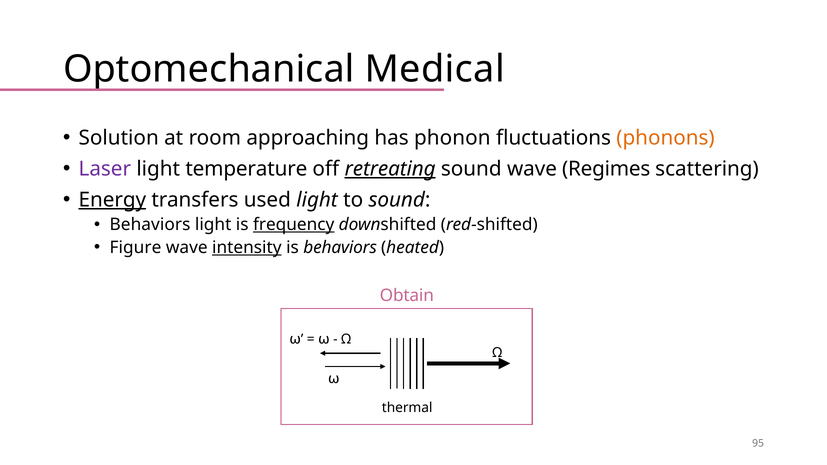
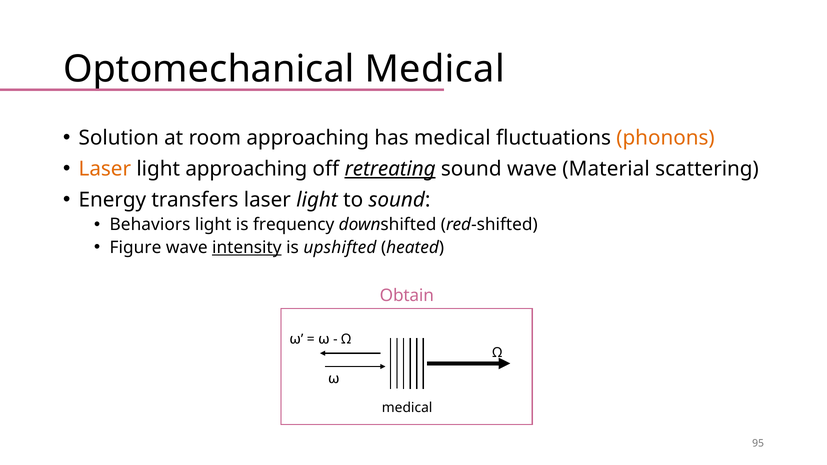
has phonon: phonon -> medical
Laser at (105, 169) colour: purple -> orange
light temperature: temperature -> approaching
Regimes: Regimes -> Material
Energy underline: present -> none
transfers used: used -> laser
frequency underline: present -> none
is behaviors: behaviors -> upshifted
thermal at (407, 408): thermal -> medical
